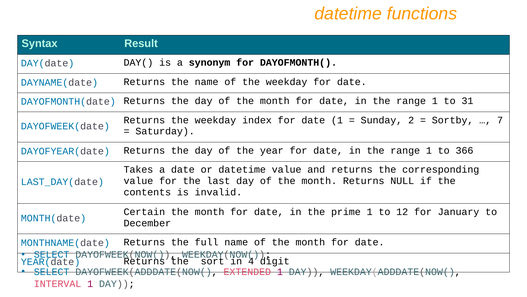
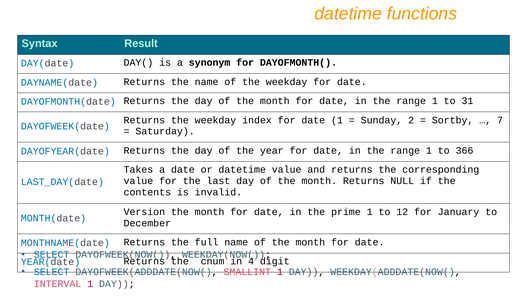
Certain: Certain -> Version
sort: sort -> cnum
EXTENDED: EXTENDED -> SMALLINT
